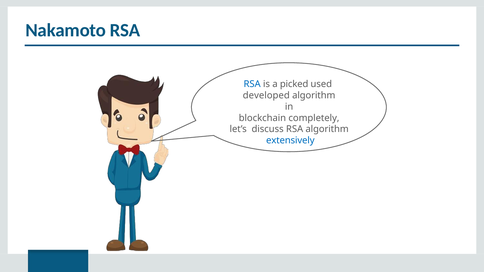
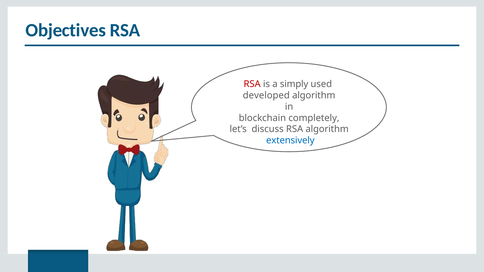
Nakamoto: Nakamoto -> Objectives
RSA at (252, 84) colour: blue -> red
picked: picked -> simply
